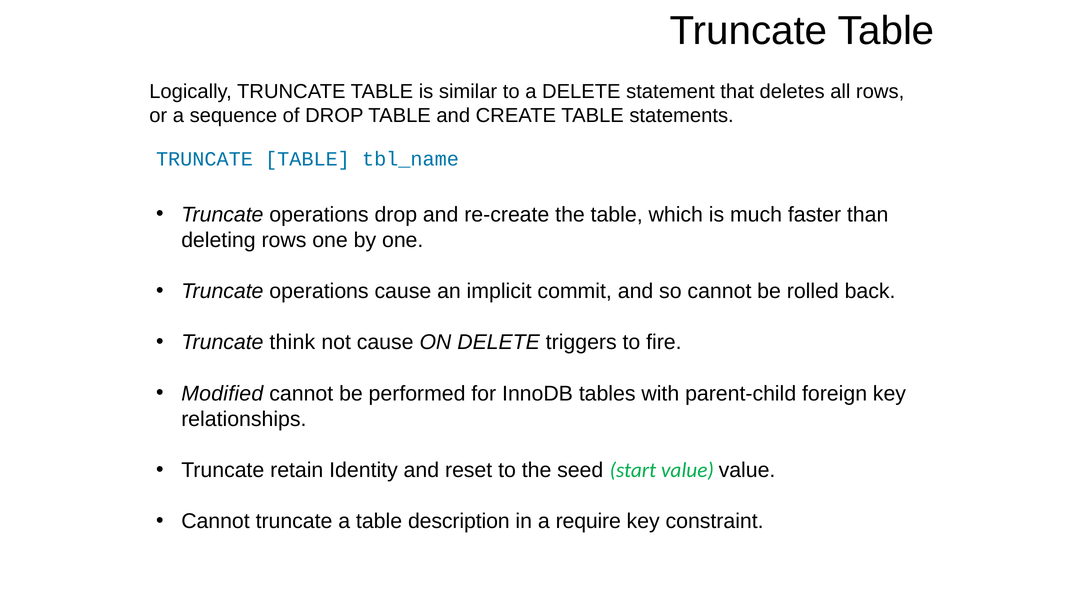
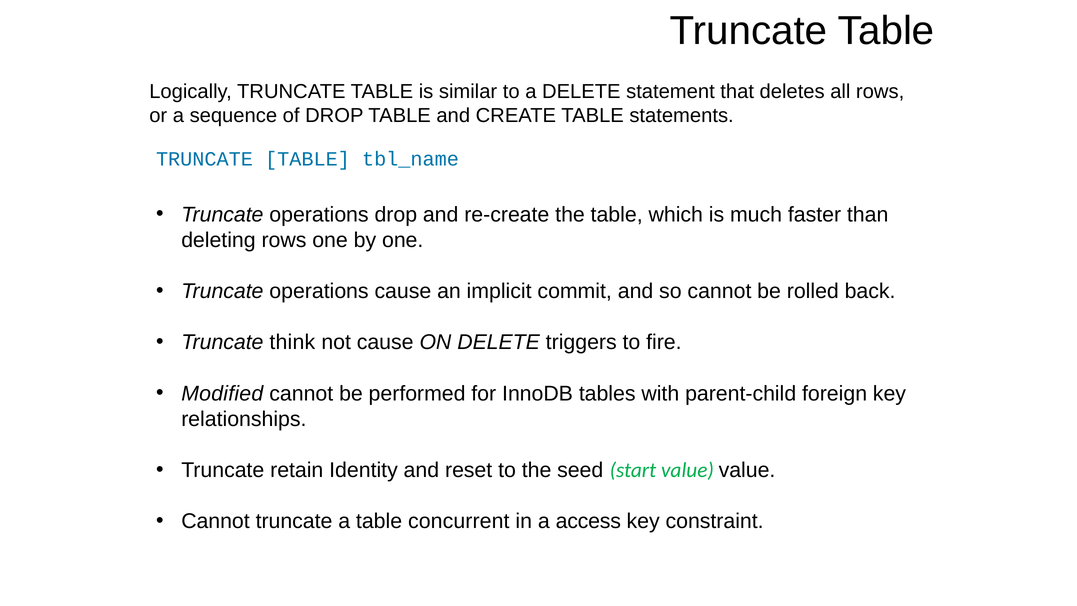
description: description -> concurrent
require: require -> access
